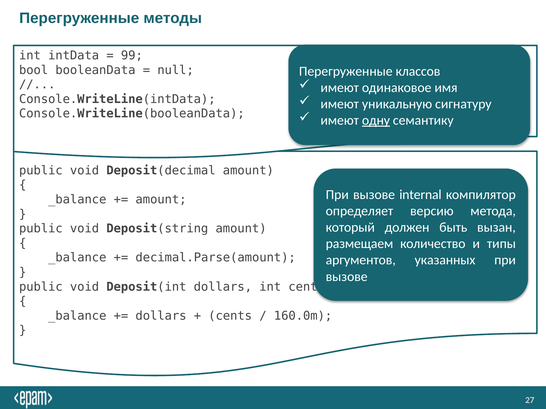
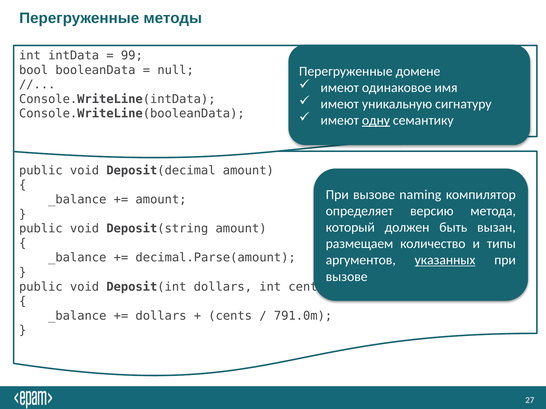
классов: классов -> домене
internal: internal -> naming
указанных underline: none -> present
160.0m: 160.0m -> 791.0m
